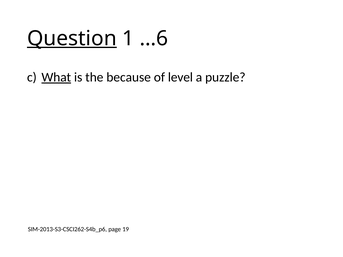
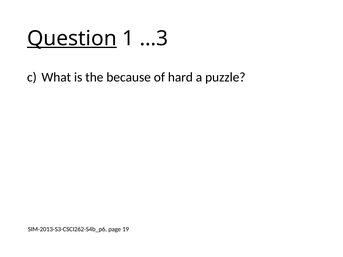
…6: …6 -> …3
What underline: present -> none
level: level -> hard
